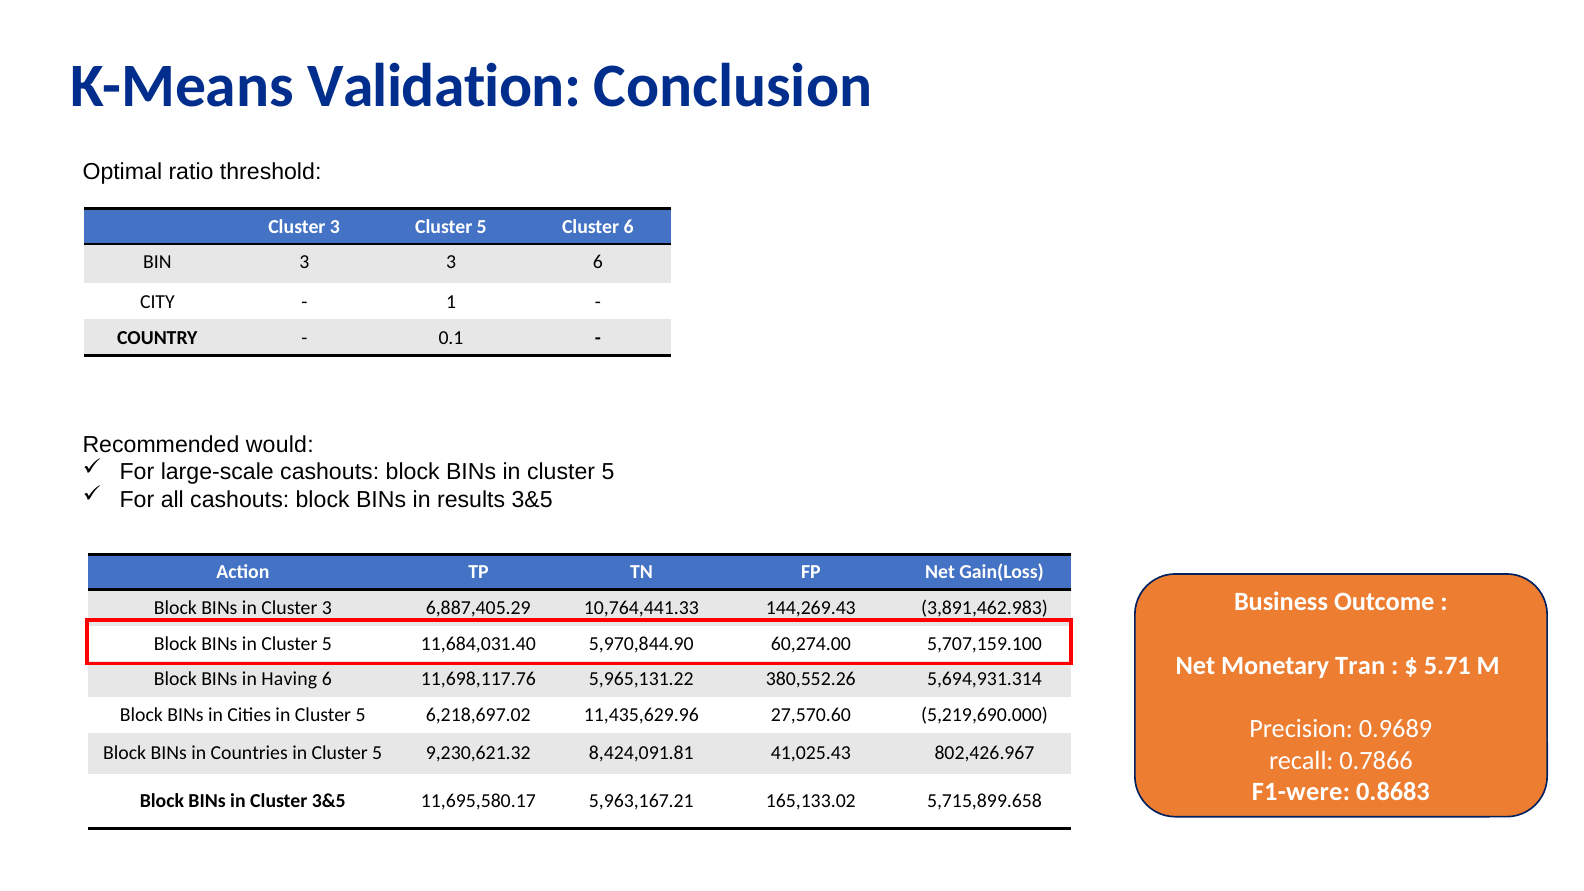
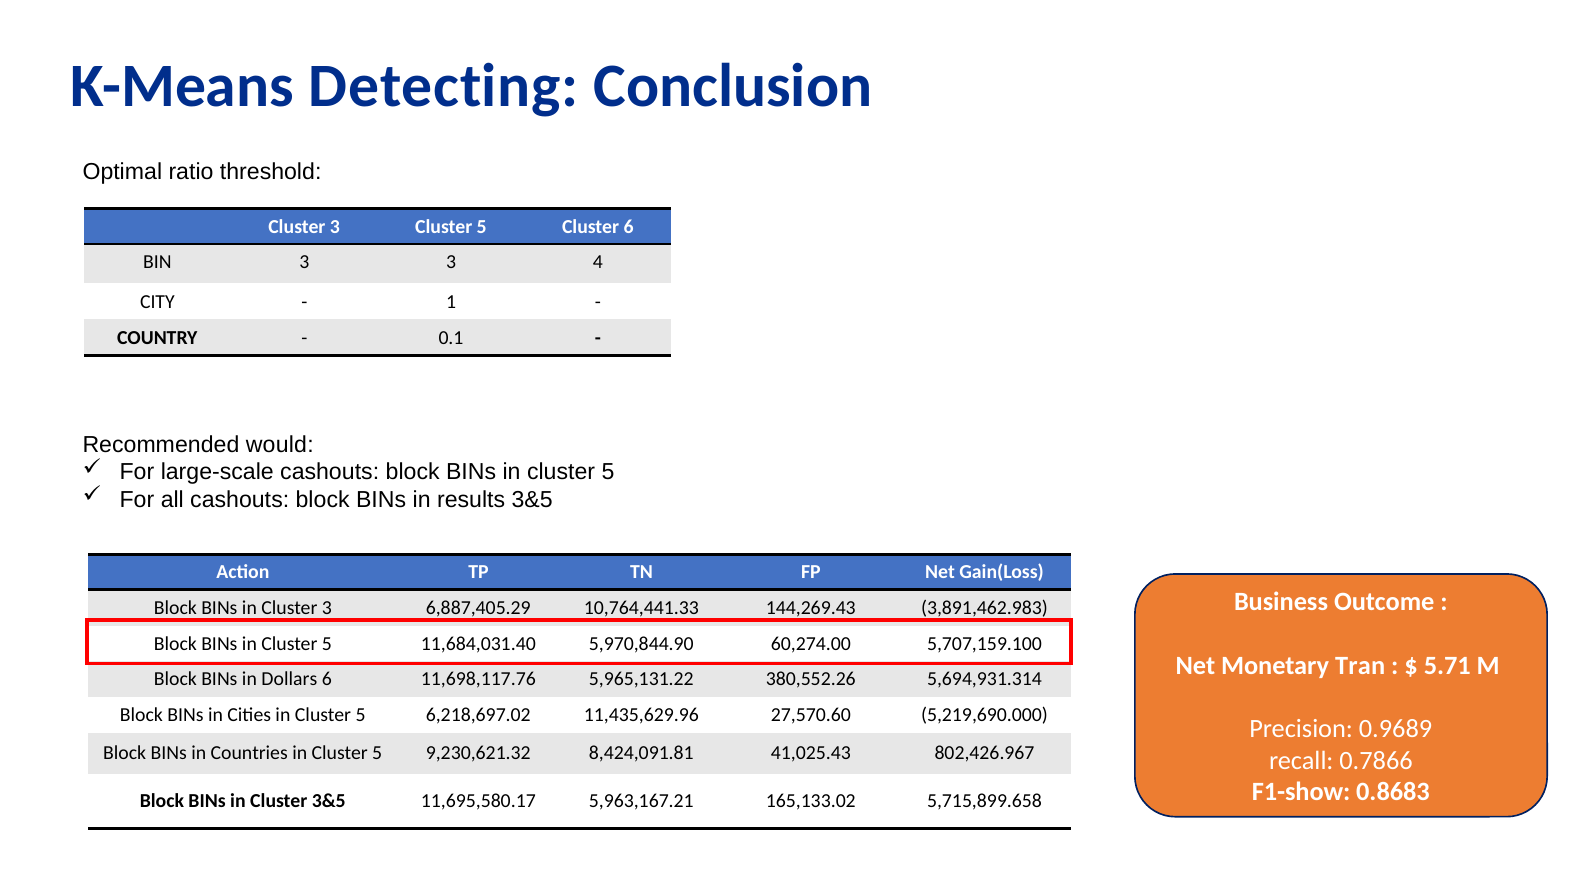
Validation: Validation -> Detecting
3 6: 6 -> 4
Having: Having -> Dollars
F1-were: F1-were -> F1-show
